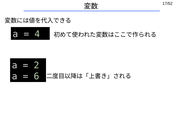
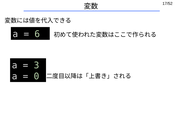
4: 4 -> 6
2: 2 -> 3
6: 6 -> 0
